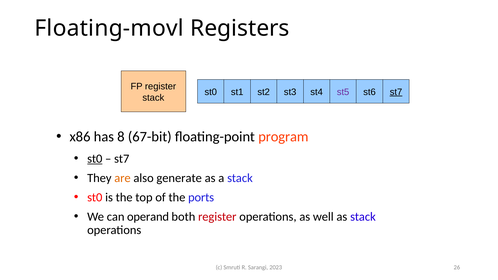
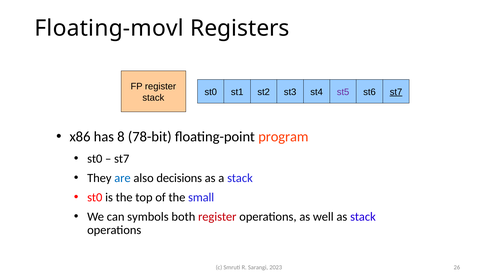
67-bit: 67-bit -> 78-bit
st0 at (95, 159) underline: present -> none
are colour: orange -> blue
generate: generate -> decisions
ports: ports -> small
operand: operand -> symbols
